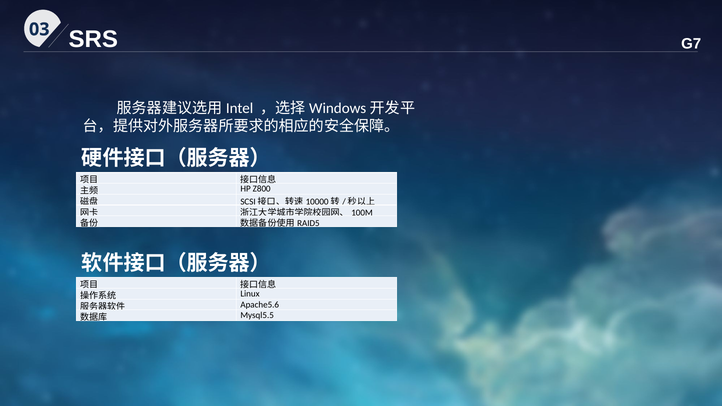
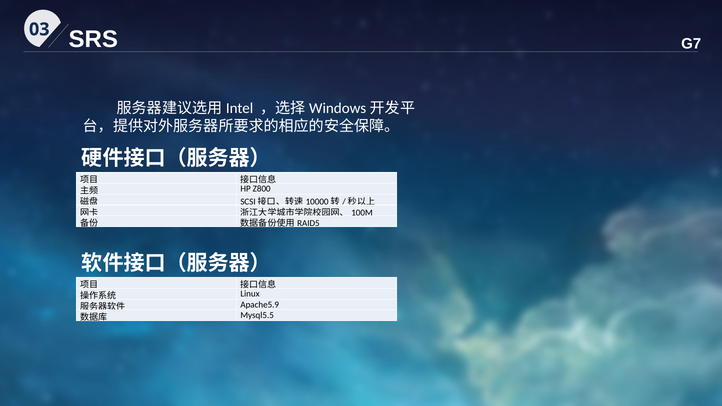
Apache5.6: Apache5.6 -> Apache5.9
